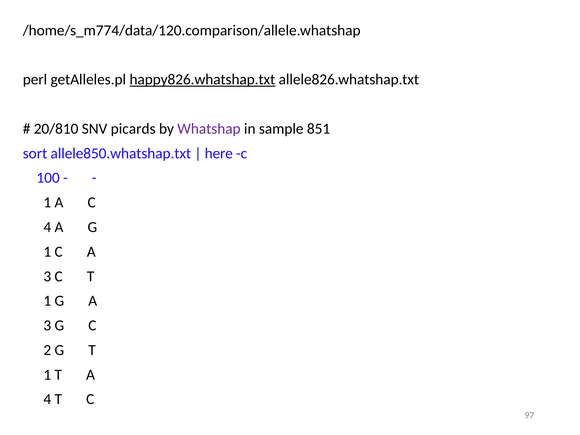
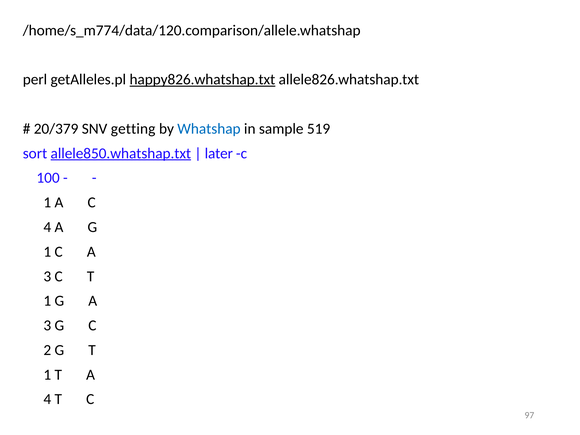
20/810: 20/810 -> 20/379
picards: picards -> getting
Whatshap colour: purple -> blue
851: 851 -> 519
allele850.whatshap.txt underline: none -> present
here: here -> later
